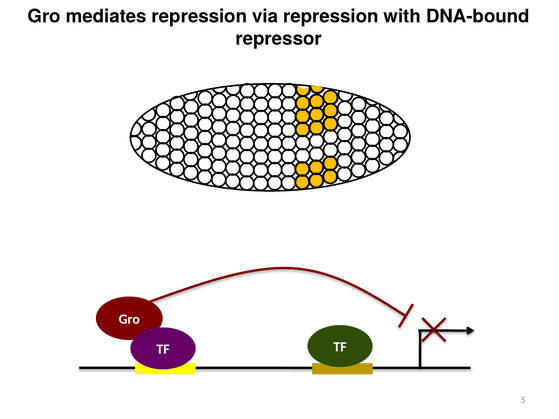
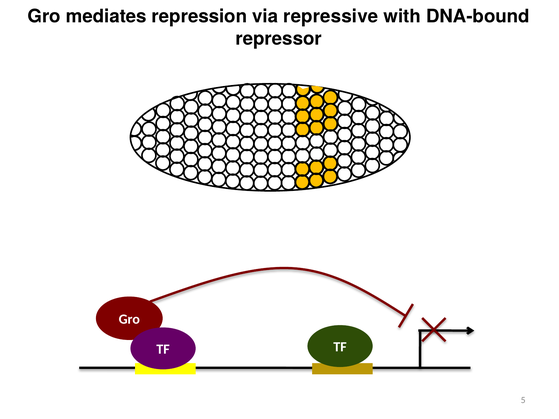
via repression: repression -> repressive
